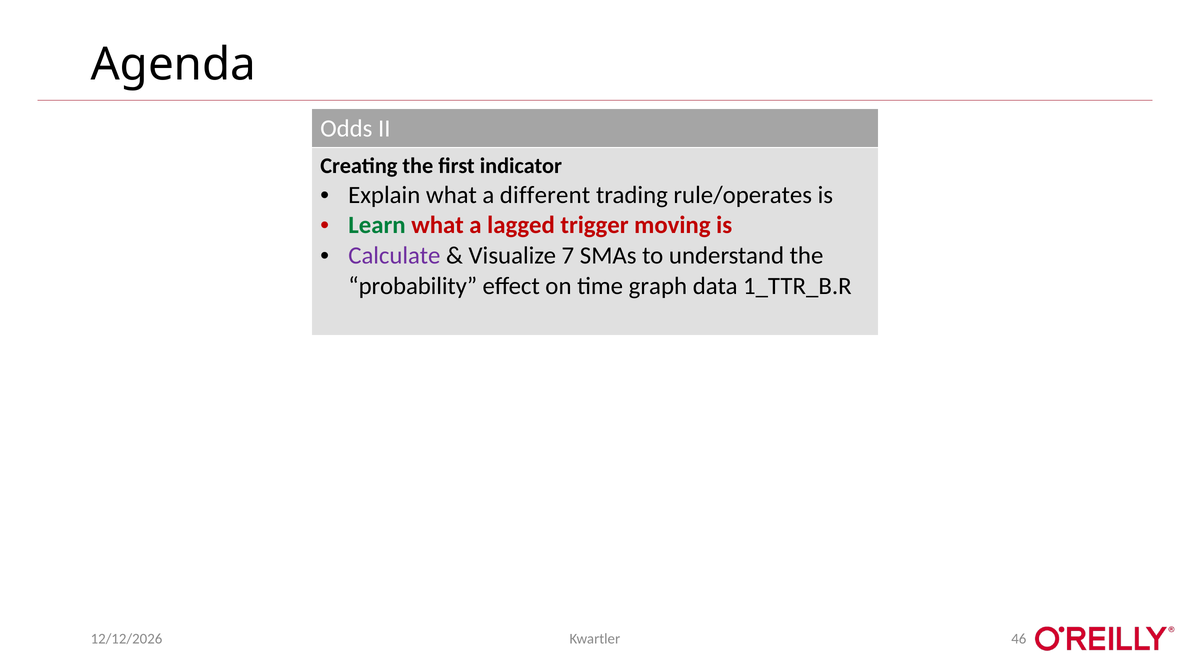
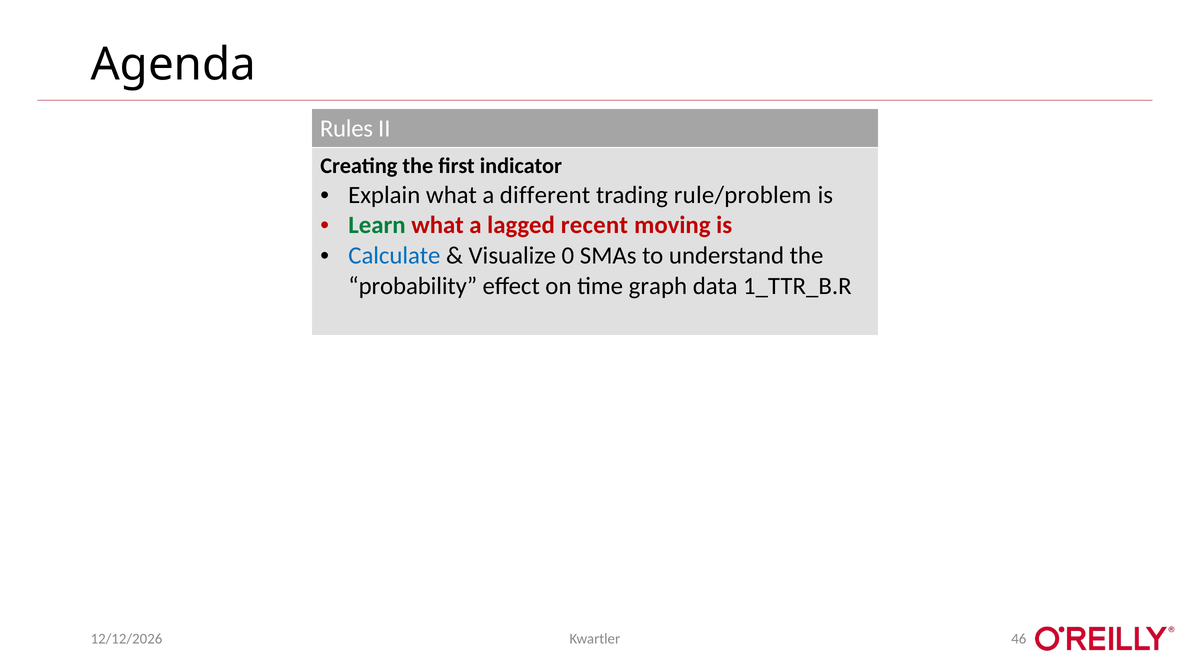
Odds: Odds -> Rules
rule/operates: rule/operates -> rule/problem
trigger: trigger -> recent
Calculate colour: purple -> blue
7: 7 -> 0
